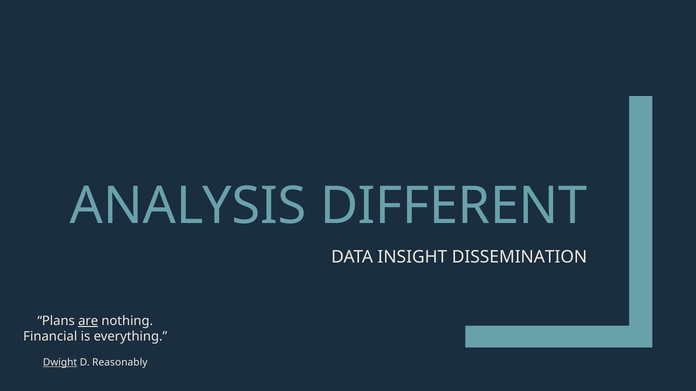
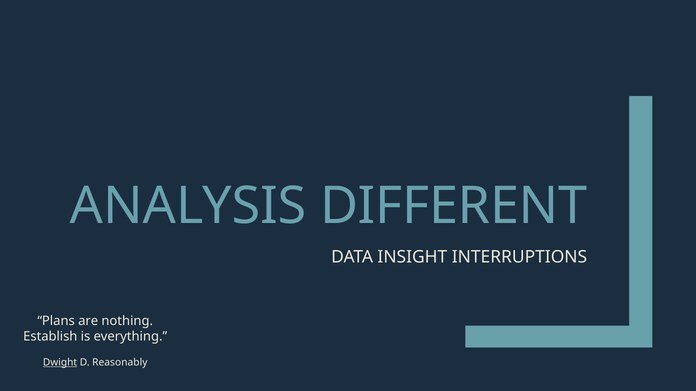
DISSEMINATION: DISSEMINATION -> INTERRUPTIONS
are underline: present -> none
Financial: Financial -> Establish
